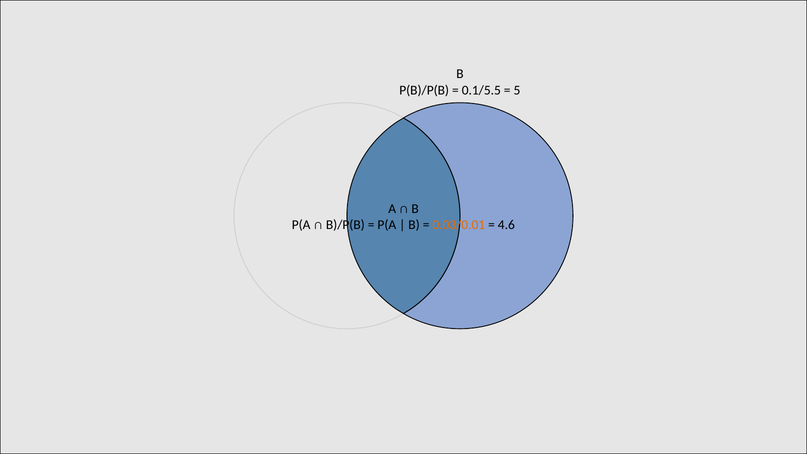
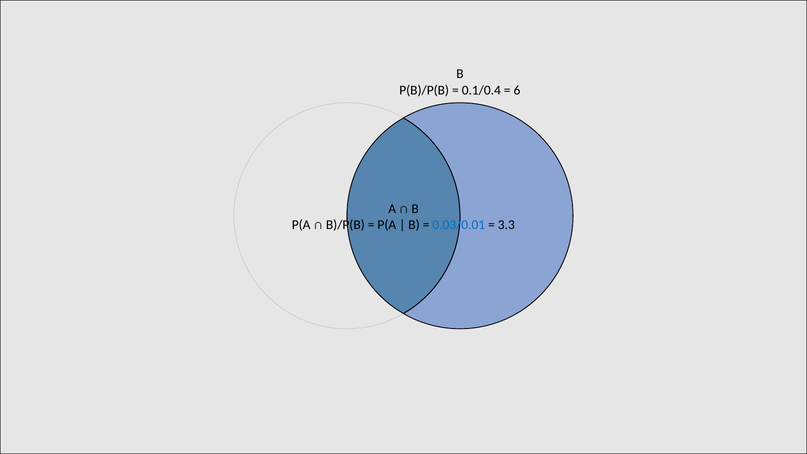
0.1/5.5: 0.1/5.5 -> 0.1/0.4
5: 5 -> 6
0.03/0.01 colour: orange -> blue
4.6: 4.6 -> 3.3
